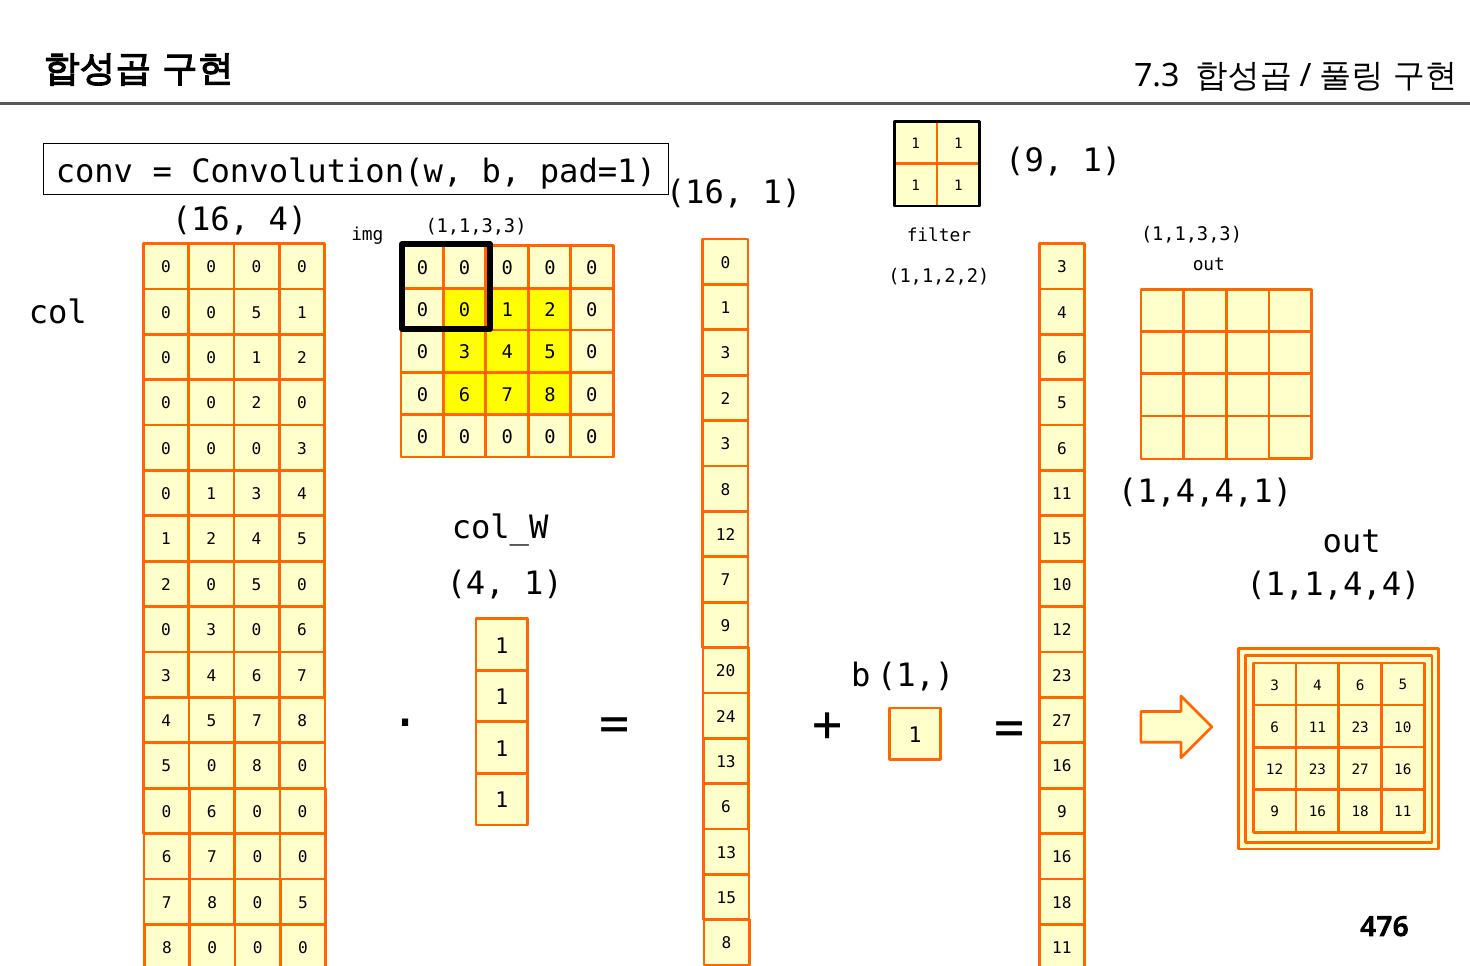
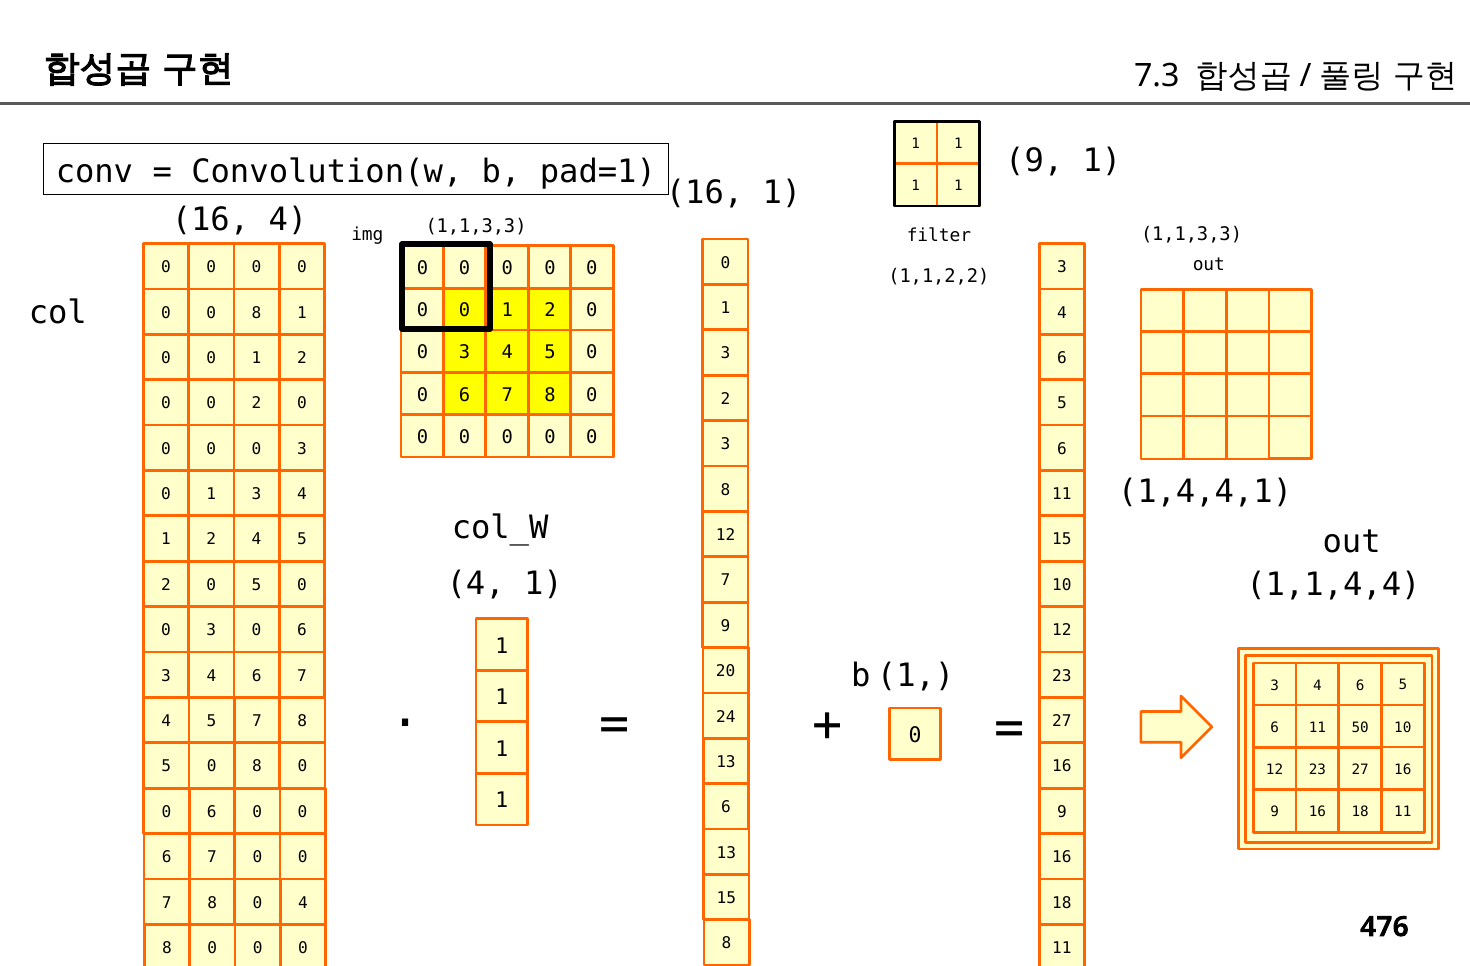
0 0 5: 5 -> 8
1 at (915, 735): 1 -> 0
11 23: 23 -> 50
8 0 5: 5 -> 4
